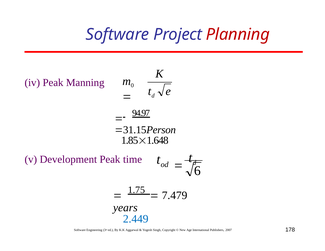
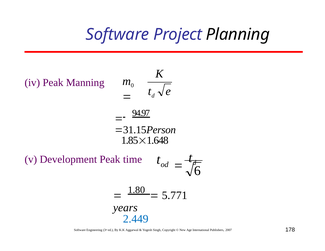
Planning colour: red -> black
1.75: 1.75 -> 1.80
7.479: 7.479 -> 5.771
